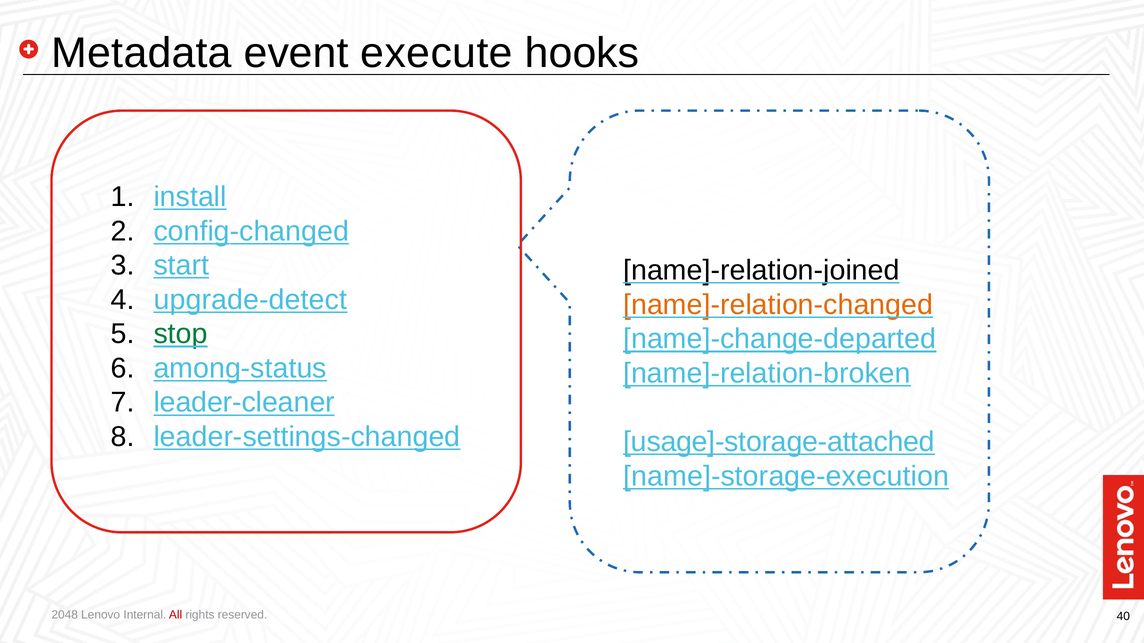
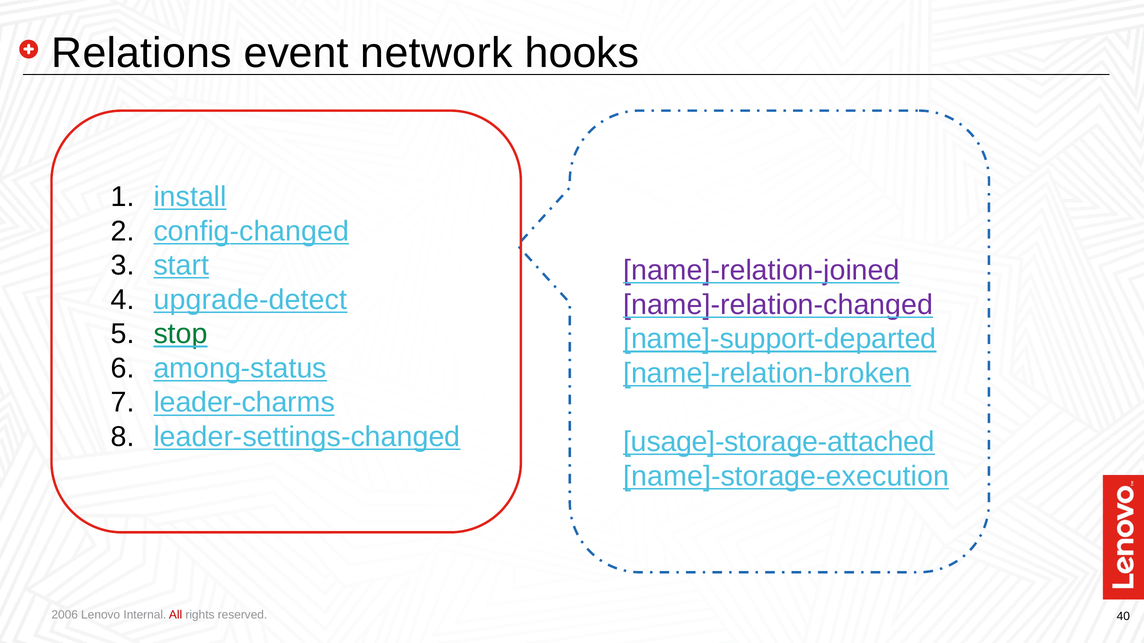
Metadata: Metadata -> Relations
execute: execute -> network
name]-relation-joined colour: black -> purple
name]-relation-changed colour: orange -> purple
name]-change-departed: name]-change-departed -> name]-support-departed
leader-cleaner: leader-cleaner -> leader-charms
2048: 2048 -> 2006
